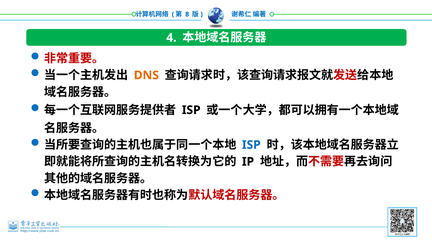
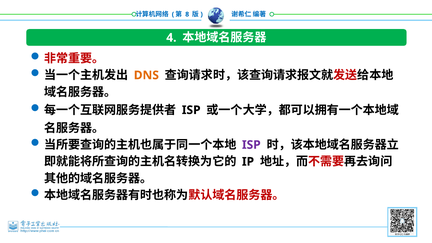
ISP at (251, 145) colour: blue -> purple
